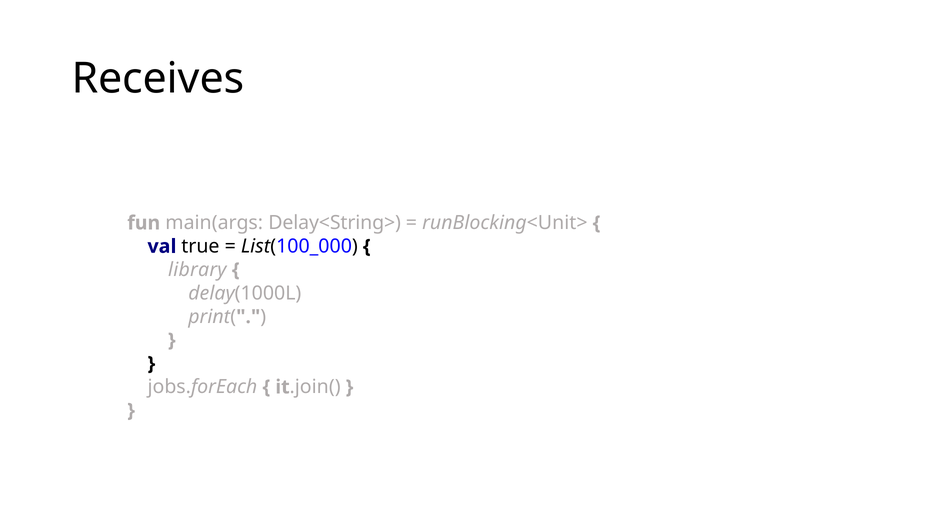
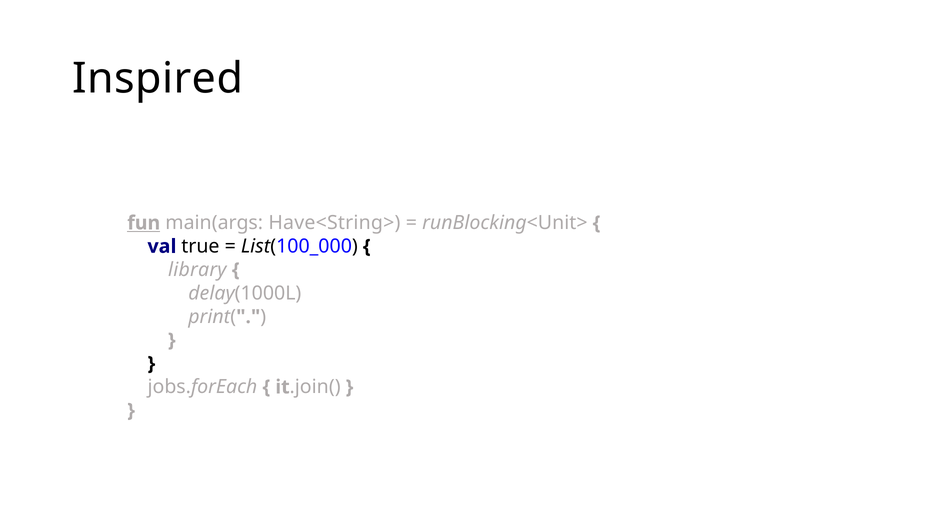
Receives: Receives -> Inspired
fun underline: none -> present
Delay<String>: Delay<String> -> Have<String>
